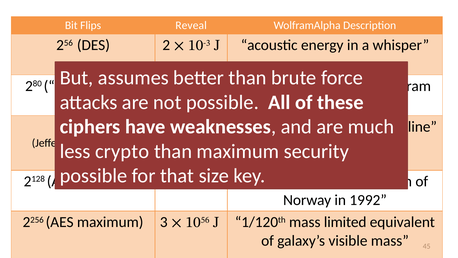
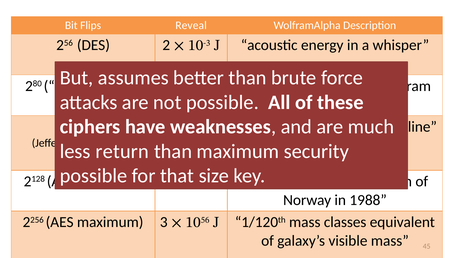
crypto: crypto -> return
1992: 1992 -> 1988
limited: limited -> classes
